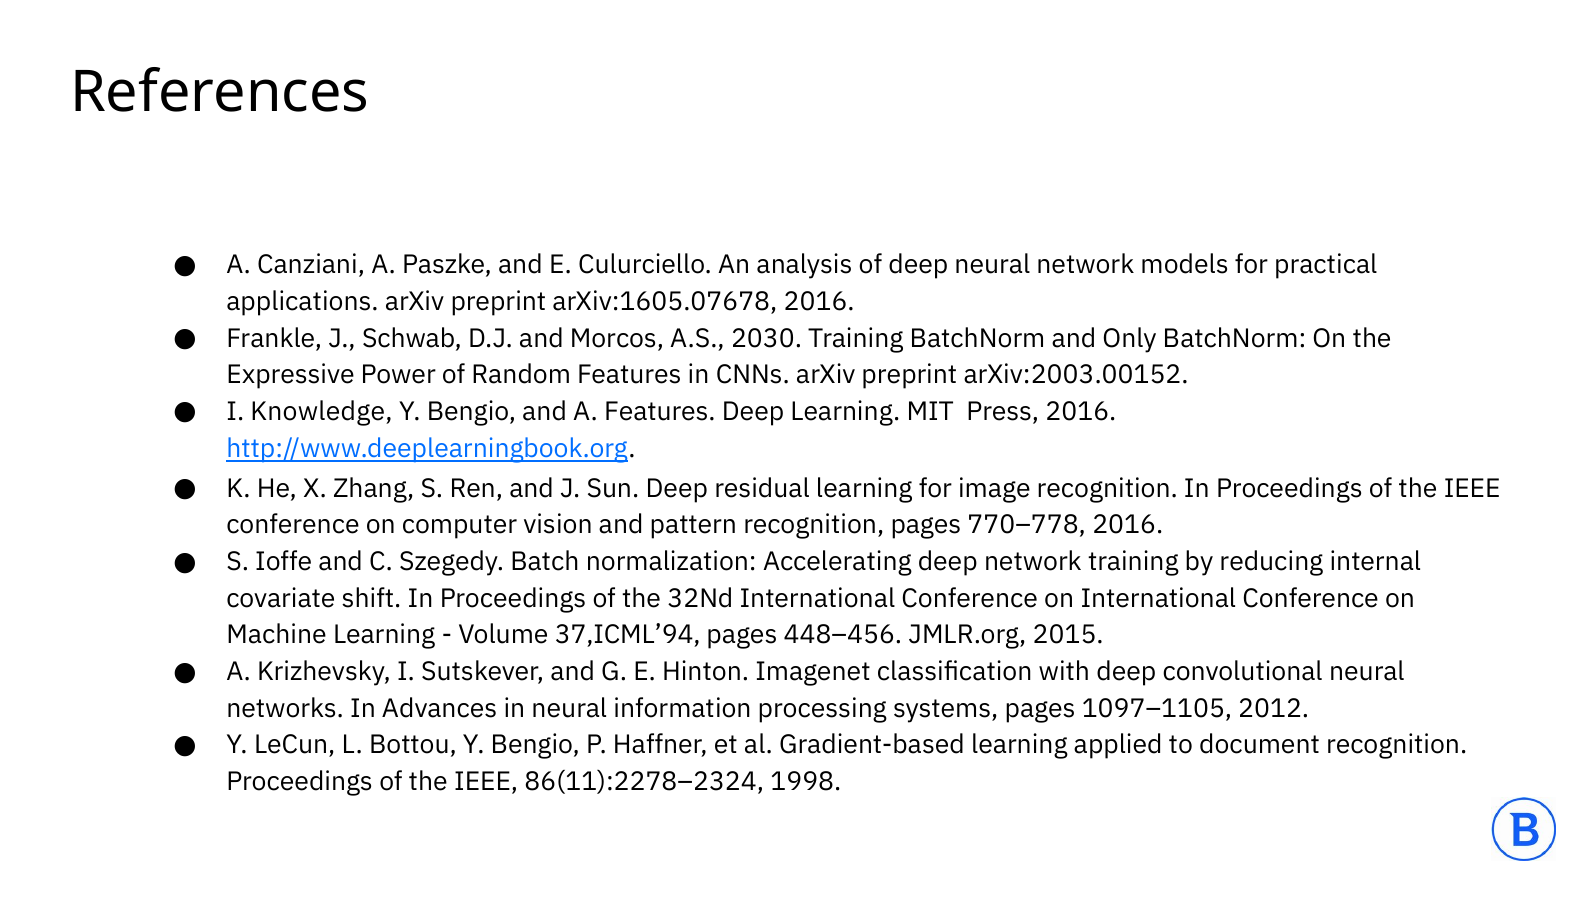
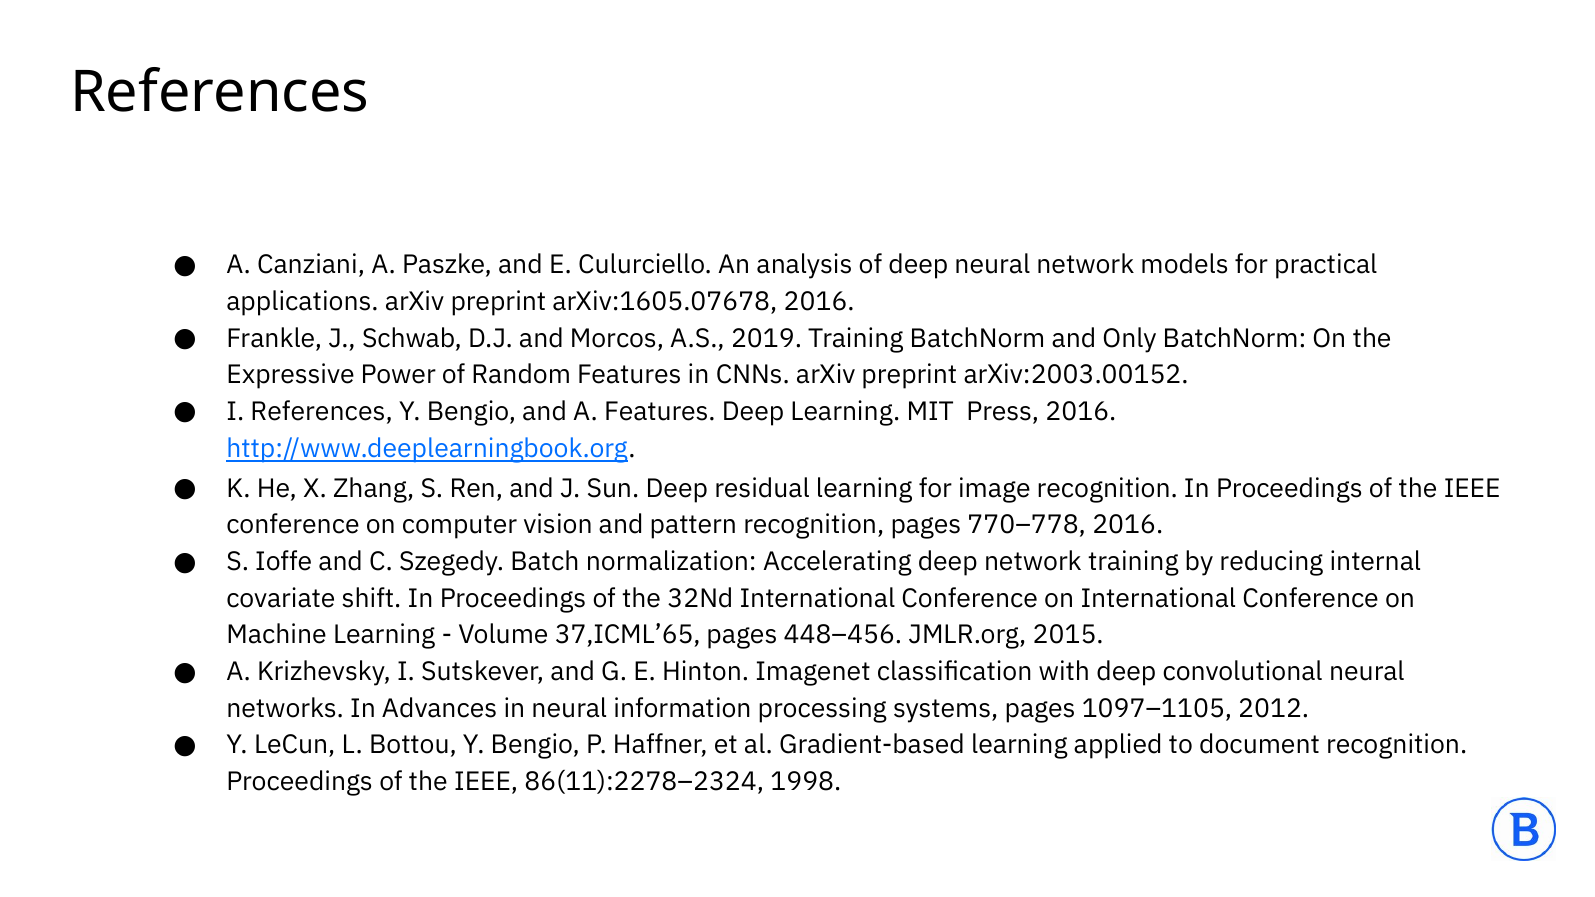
2030: 2030 -> 2019
I Knowledge: Knowledge -> References
37,ICML’94: 37,ICML’94 -> 37,ICML’65
